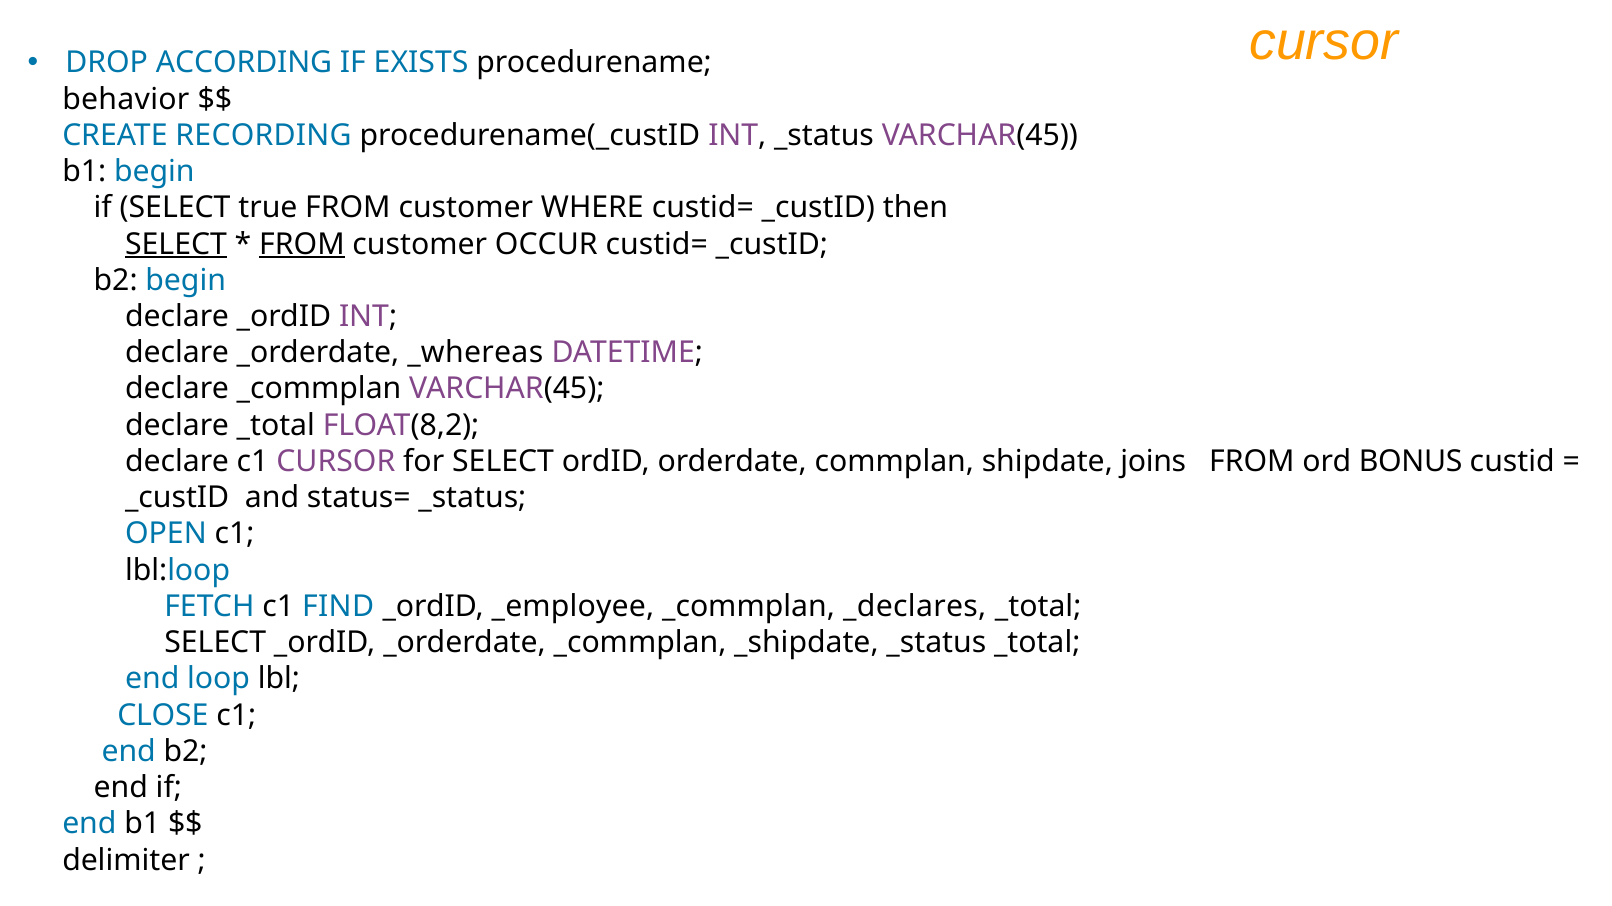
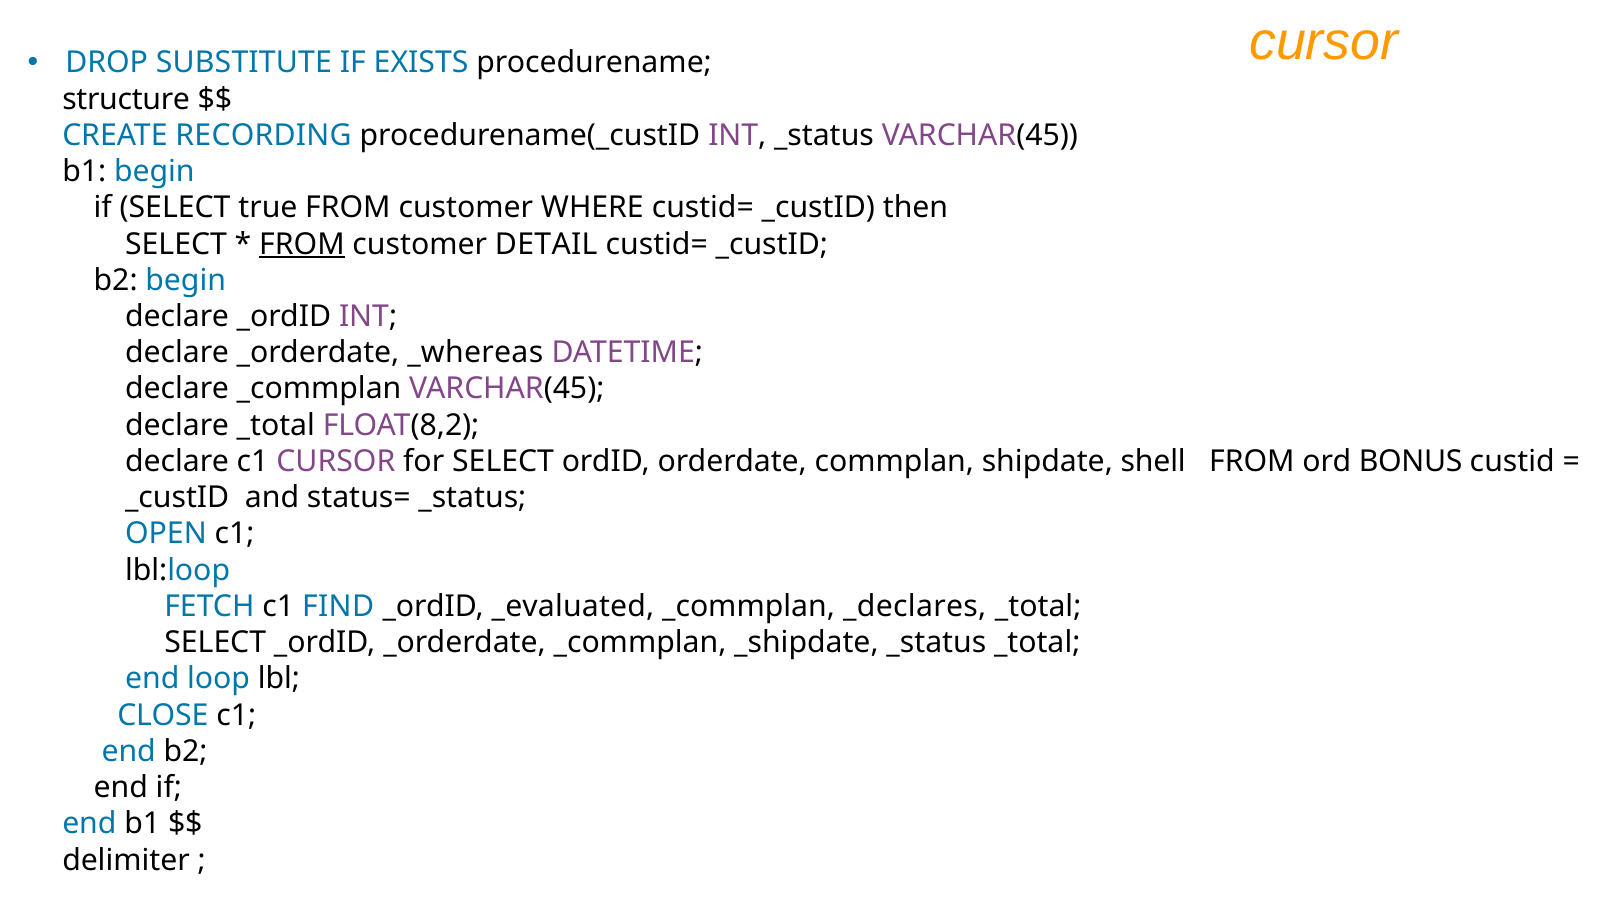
ACCORDING: ACCORDING -> SUBSTITUTE
behavior: behavior -> structure
SELECT at (176, 244) underline: present -> none
OCCUR: OCCUR -> DETAIL
joins: joins -> shell
_employee: _employee -> _evaluated
